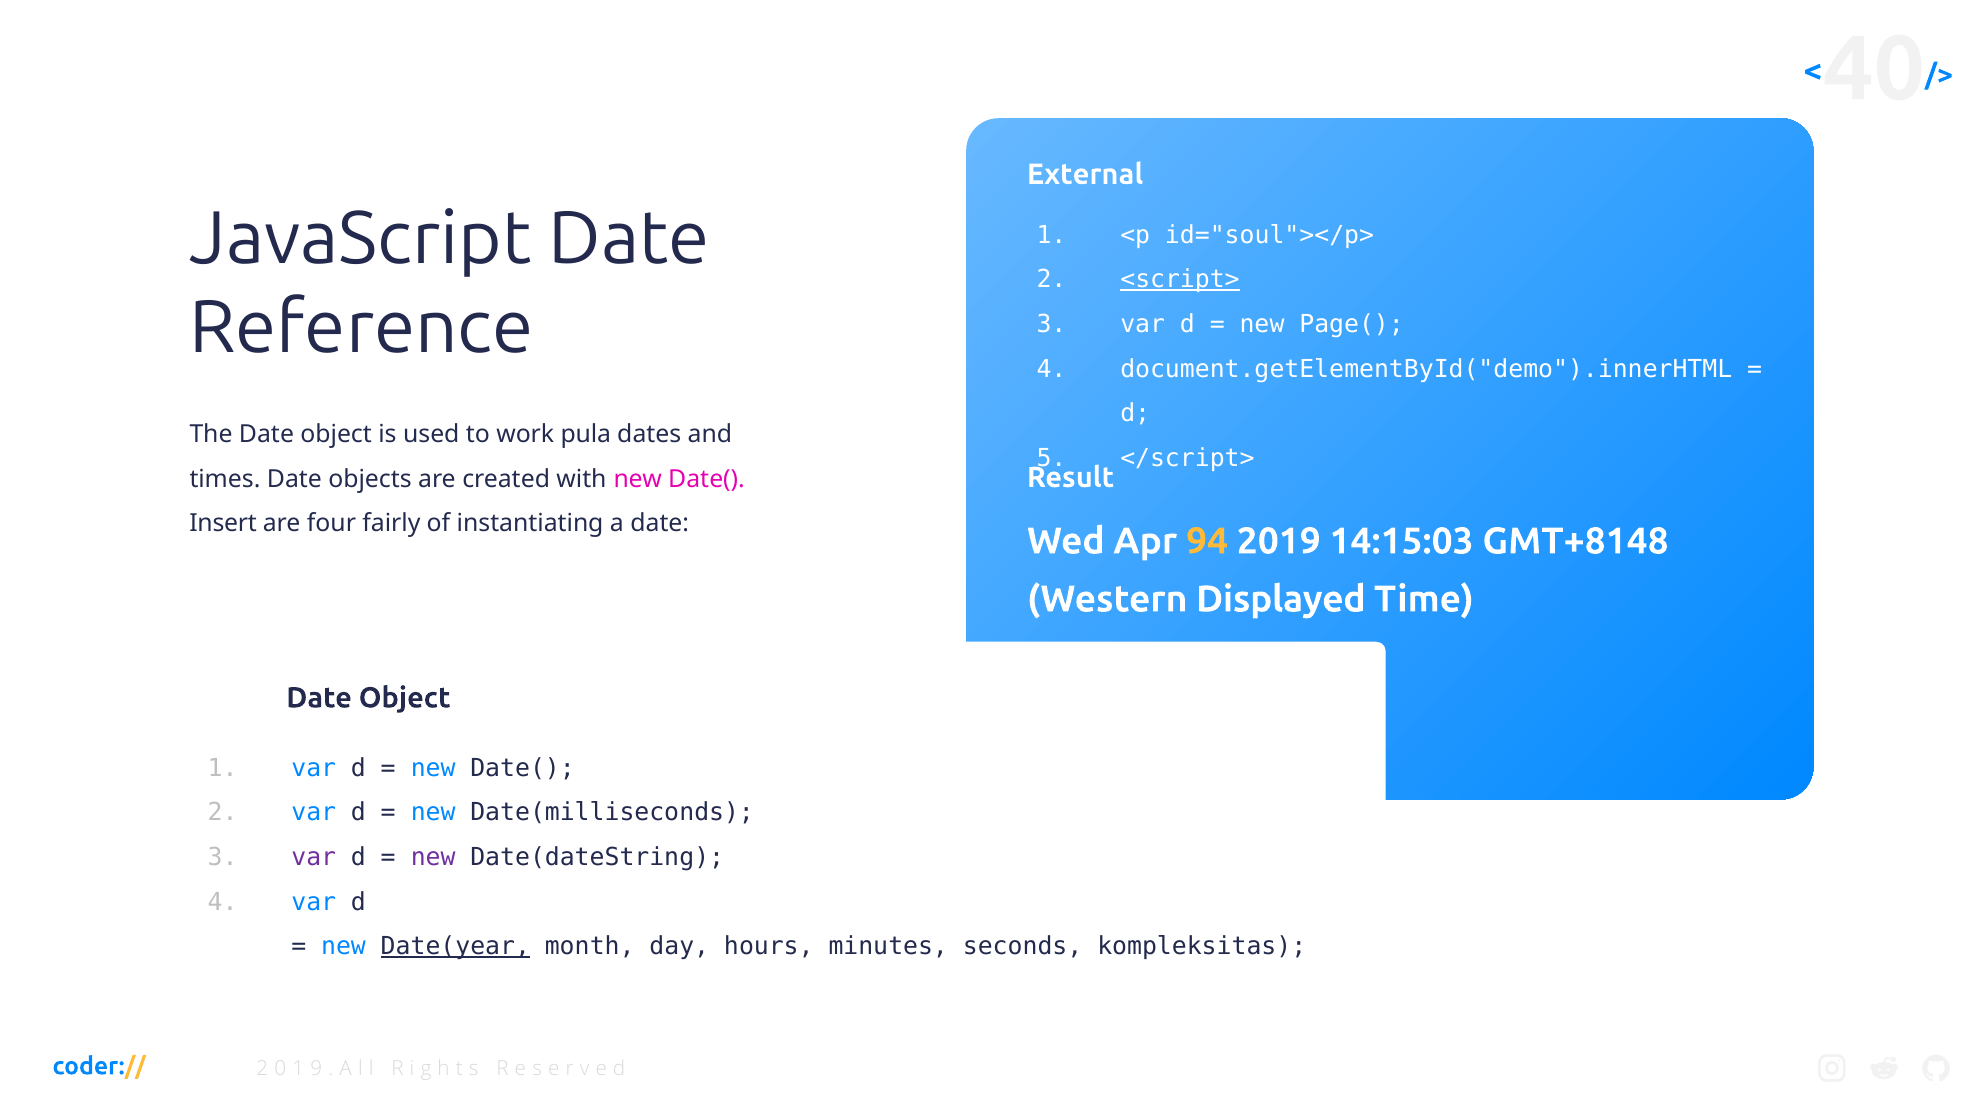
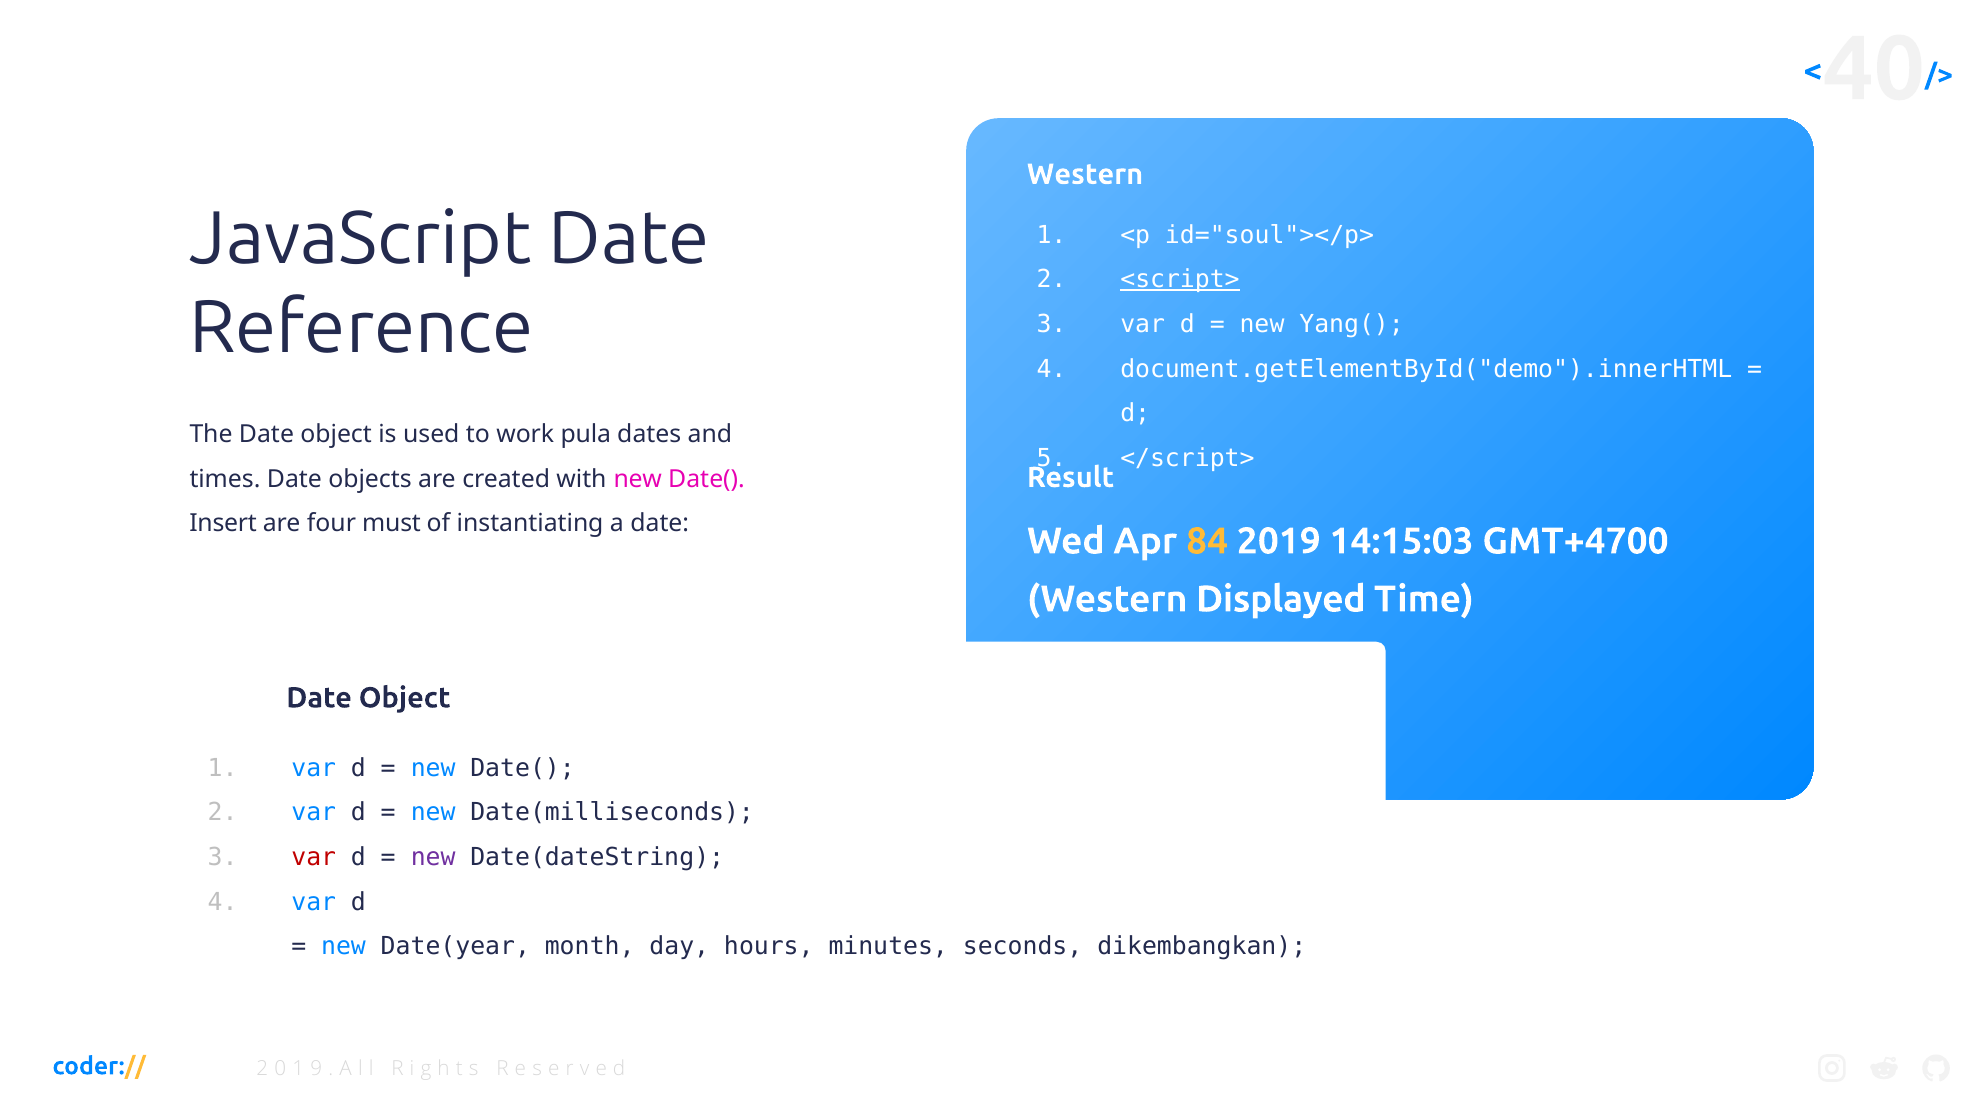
External at (1085, 174): External -> Western
Page(: Page( -> Yang(
fairly: fairly -> must
94: 94 -> 84
GMT+8148: GMT+8148 -> GMT+4700
var at (314, 857) colour: purple -> red
Date(year underline: present -> none
kompleksitas: kompleksitas -> dikembangkan
